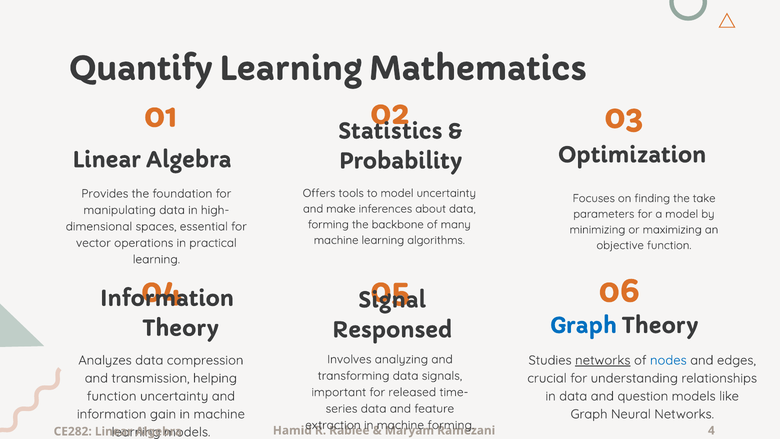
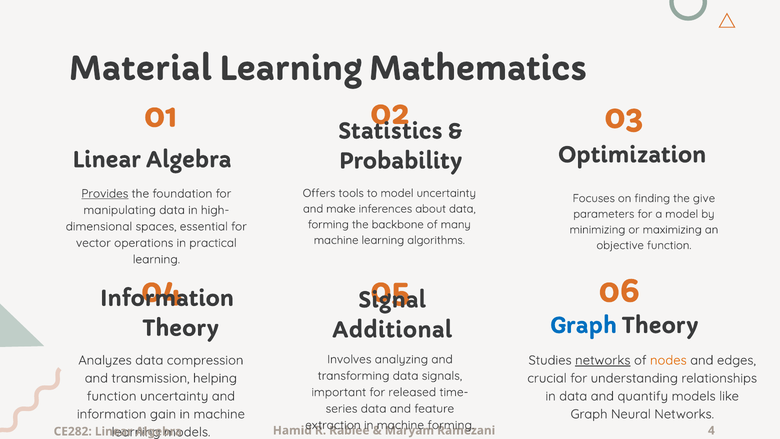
Quantify: Quantify -> Material
Provides underline: none -> present
take: take -> give
Responsed: Responsed -> Additional
nodes colour: blue -> orange
question: question -> quantify
